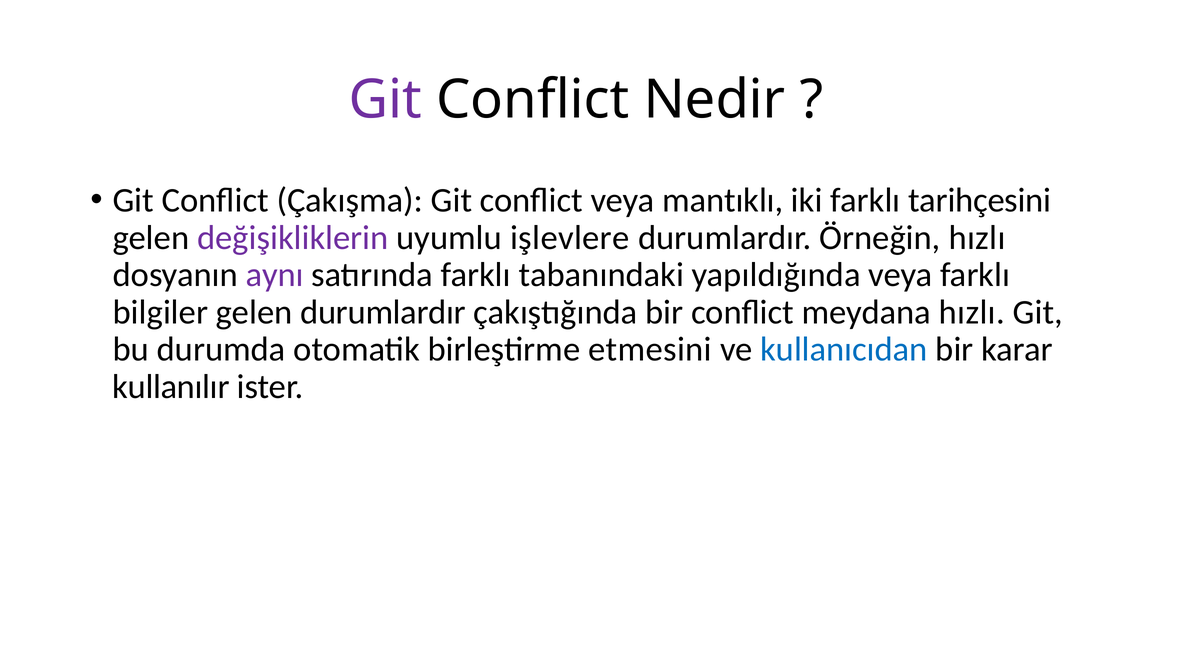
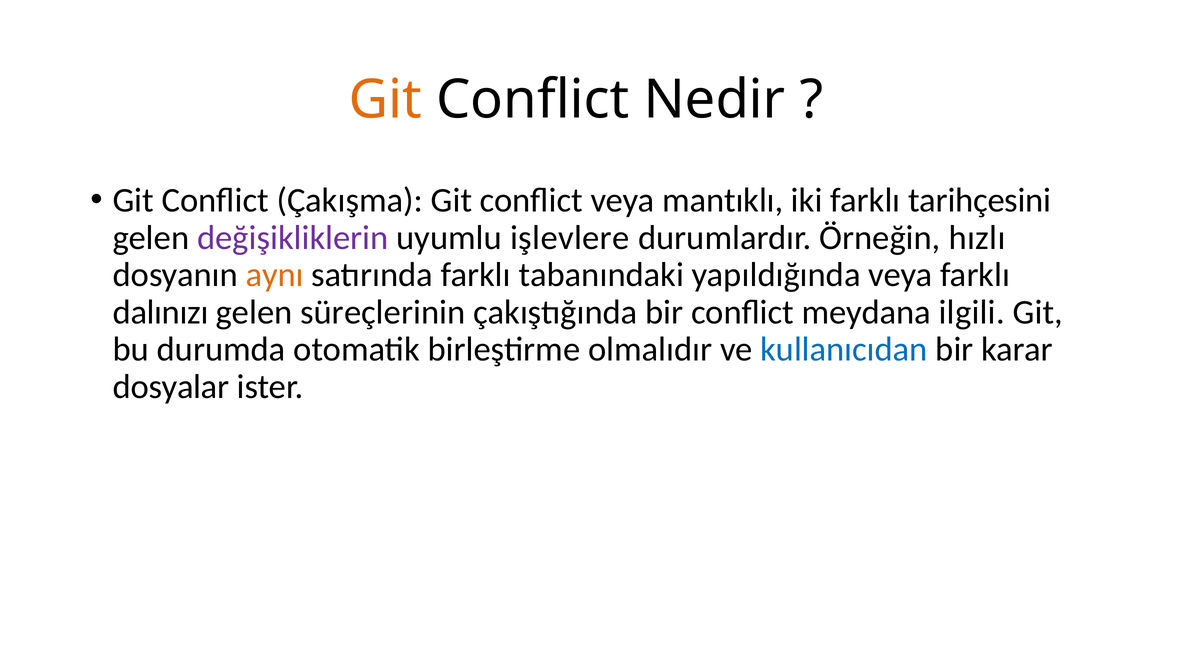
Git at (385, 100) colour: purple -> orange
aynı colour: purple -> orange
bilgiler: bilgiler -> dalınızı
gelen durumlardır: durumlardır -> süreçlerinin
meydana hızlı: hızlı -> ilgili
etmesini: etmesini -> olmalıdır
kullanılır: kullanılır -> dosyalar
